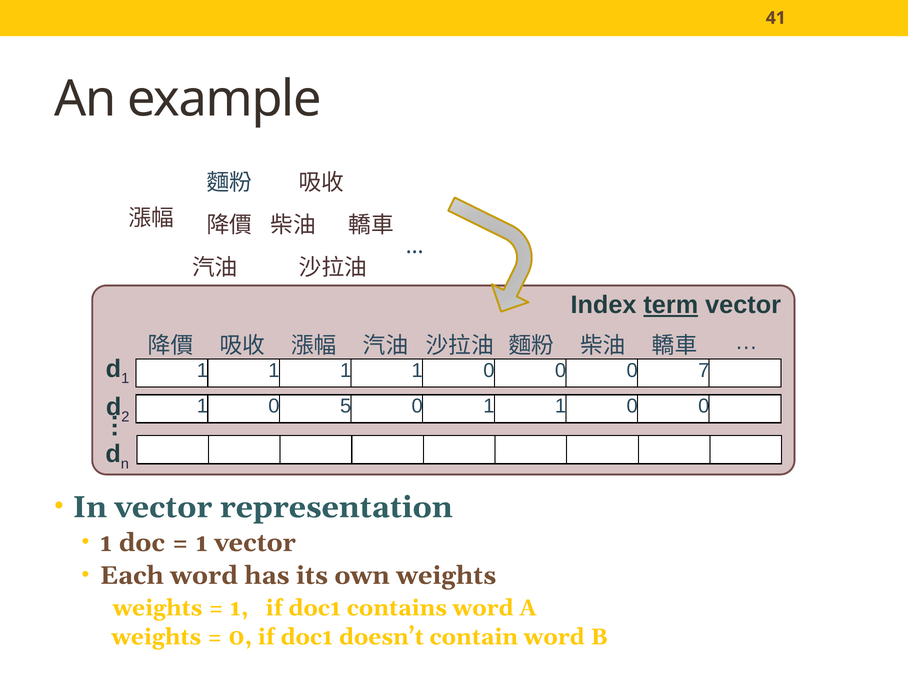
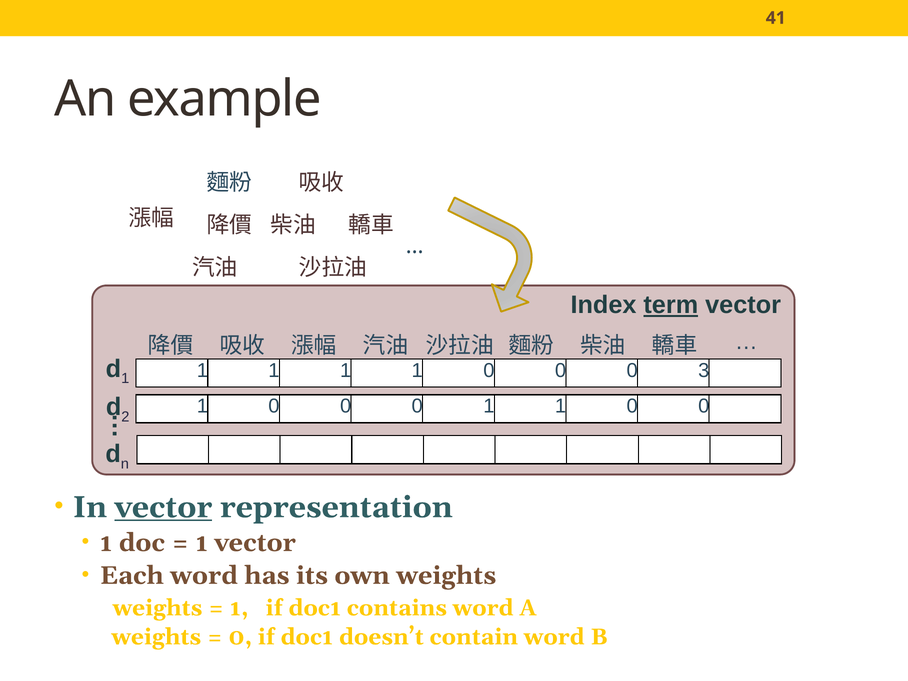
7: 7 -> 3
5 at (346, 406): 5 -> 0
vector at (163, 507) underline: none -> present
